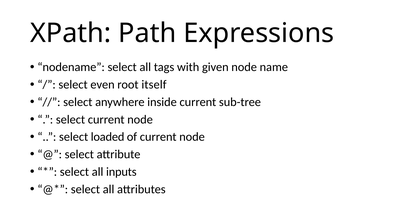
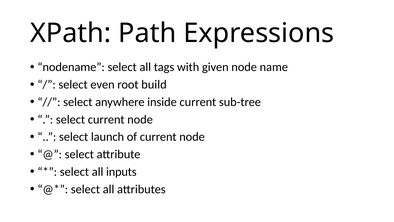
itself: itself -> build
loaded: loaded -> launch
